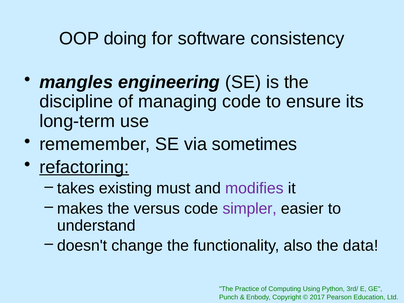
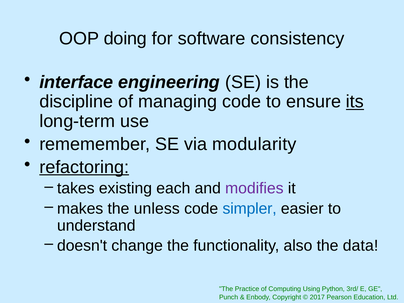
mangles: mangles -> interface
its underline: none -> present
sometimes: sometimes -> modularity
must: must -> each
versus: versus -> unless
simpler colour: purple -> blue
